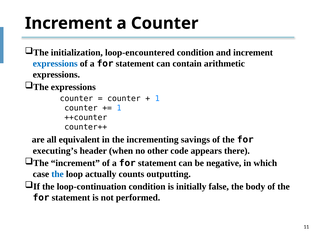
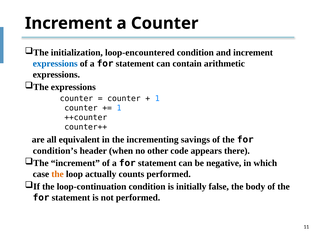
executing’s: executing’s -> condition’s
the at (58, 174) colour: blue -> orange
counts outputting: outputting -> performed
